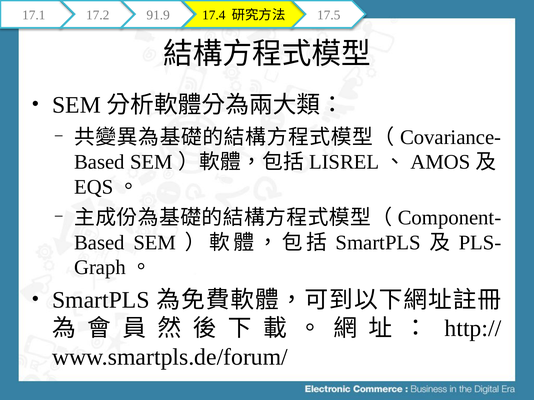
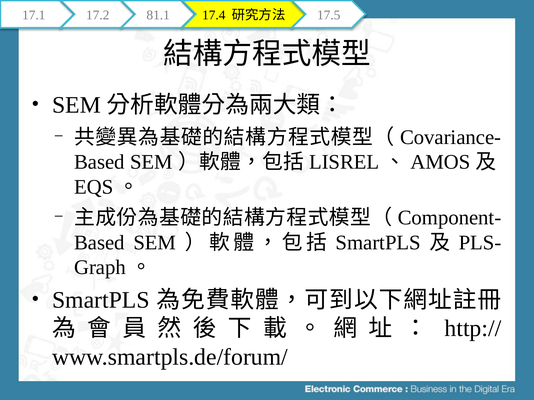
91.9: 91.9 -> 81.1
